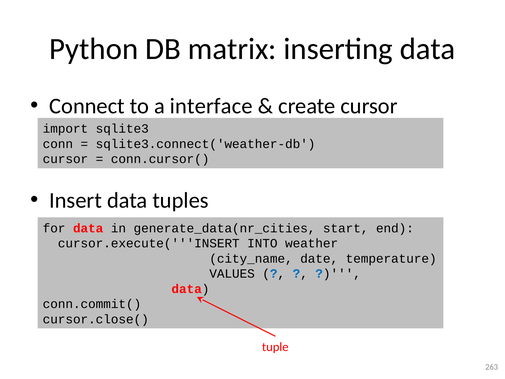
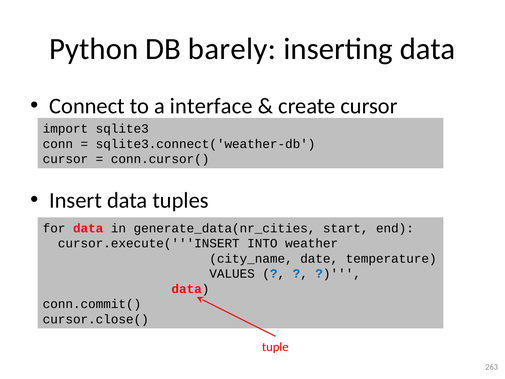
matrix: matrix -> barely
